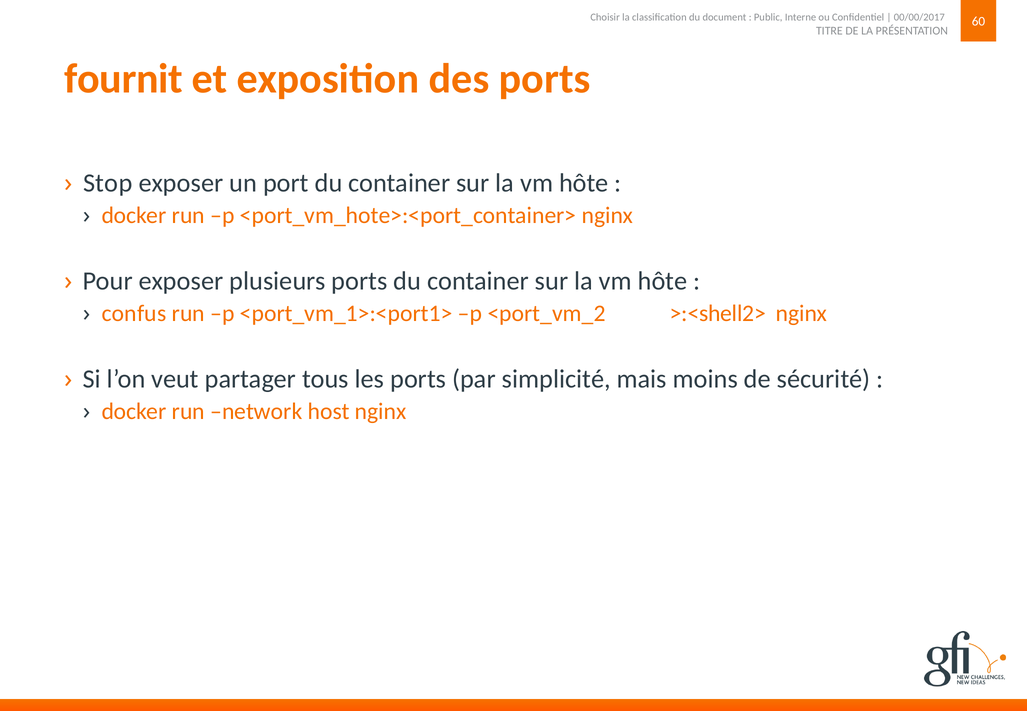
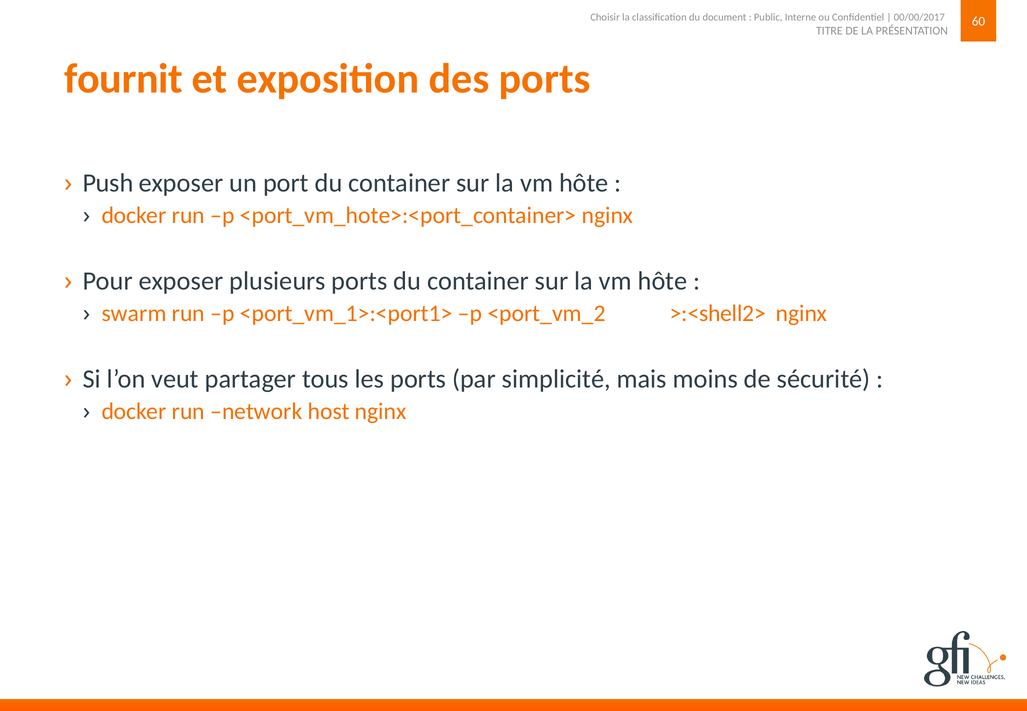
Stop: Stop -> Push
confus: confus -> swarm
